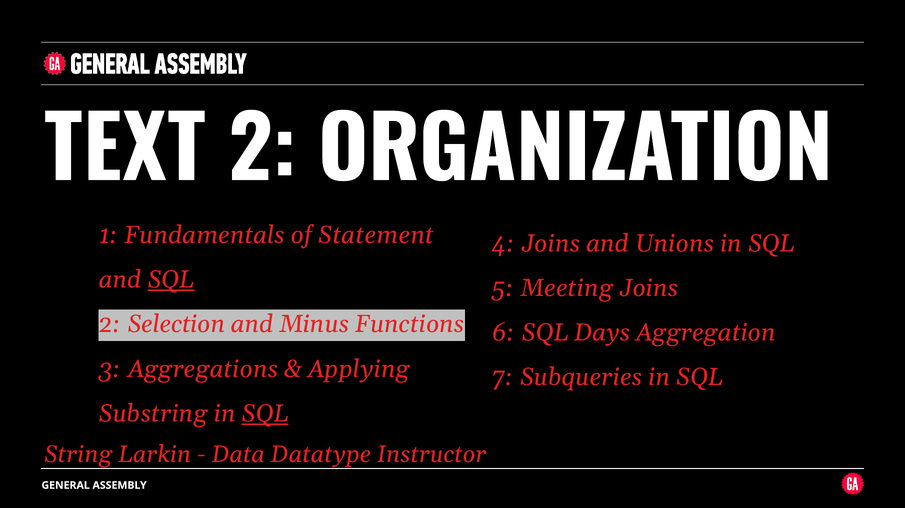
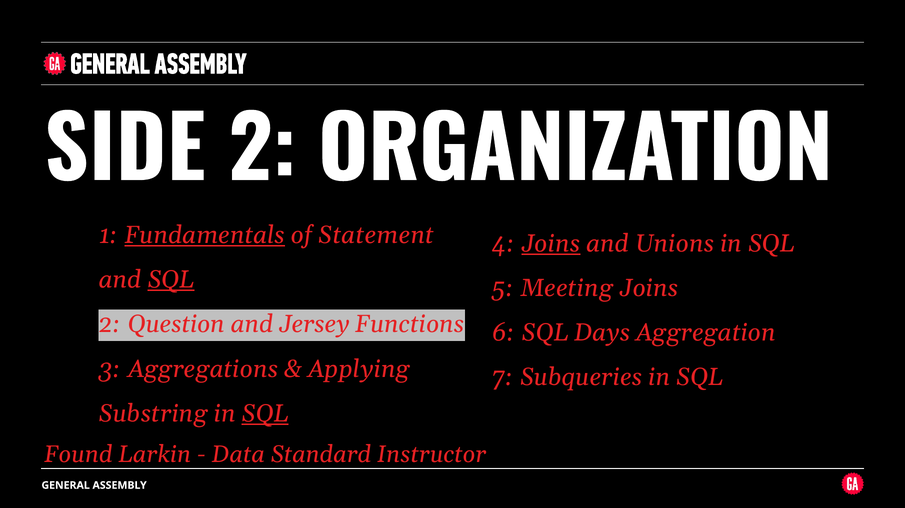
TEXT: TEXT -> SIDE
Fundamentals underline: none -> present
Joins at (551, 244) underline: none -> present
Selection: Selection -> Question
Minus: Minus -> Jersey
String: String -> Found
Datatype: Datatype -> Standard
